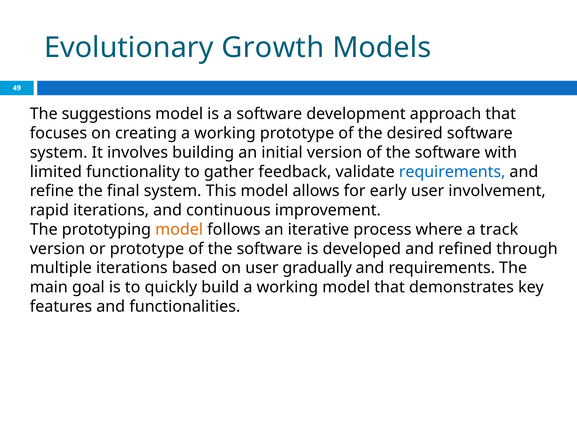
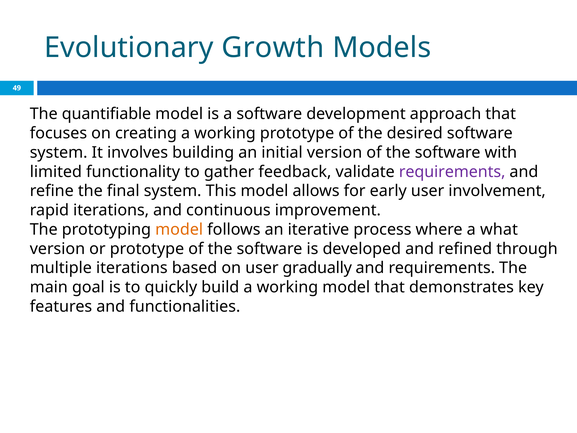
suggestions: suggestions -> quantifiable
requirements at (452, 172) colour: blue -> purple
track: track -> what
